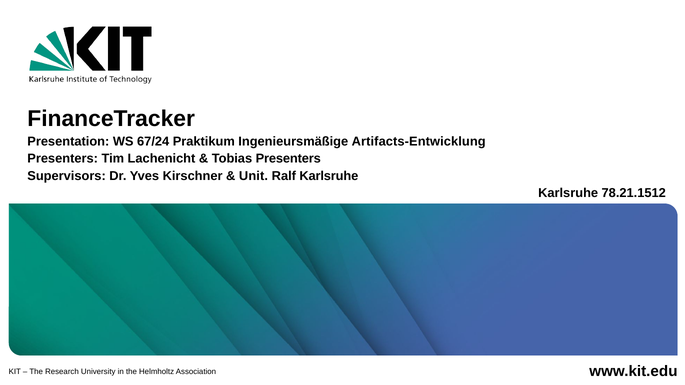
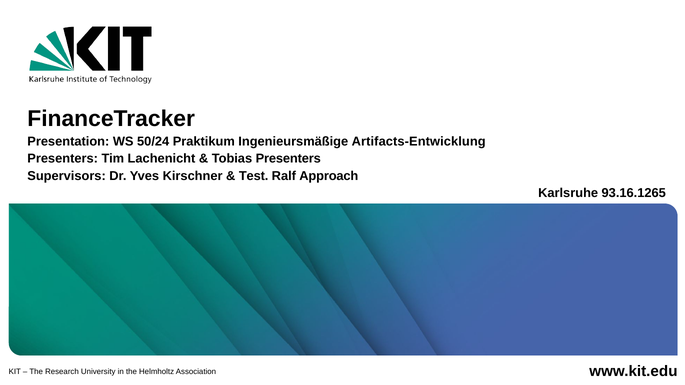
67/24: 67/24 -> 50/24
Unit: Unit -> Test
Ralf Karlsruhe: Karlsruhe -> Approach
78.21.1512: 78.21.1512 -> 93.16.1265
